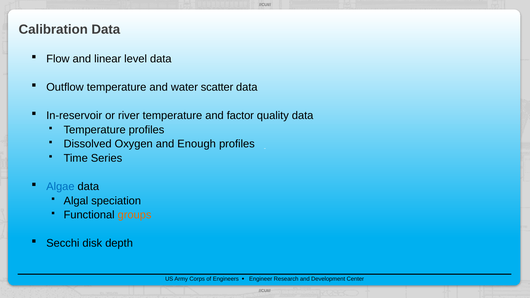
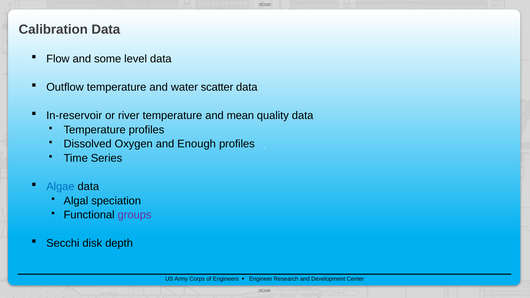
linear: linear -> some
factor: factor -> mean
groups colour: orange -> purple
